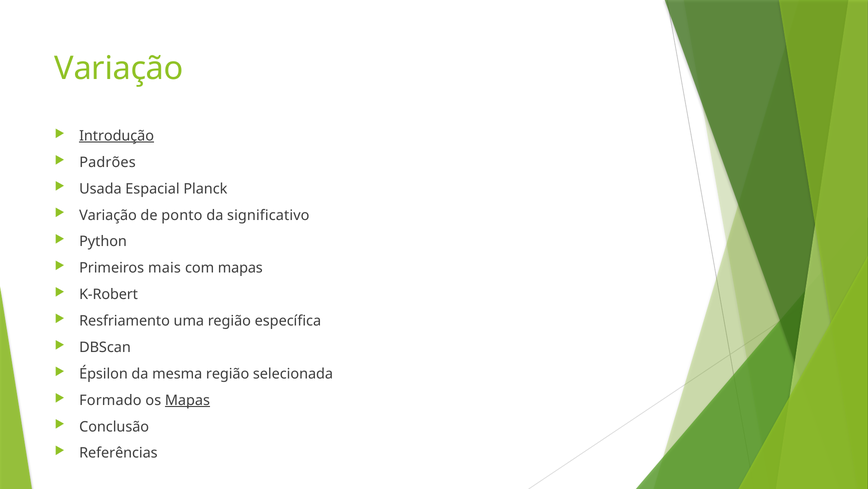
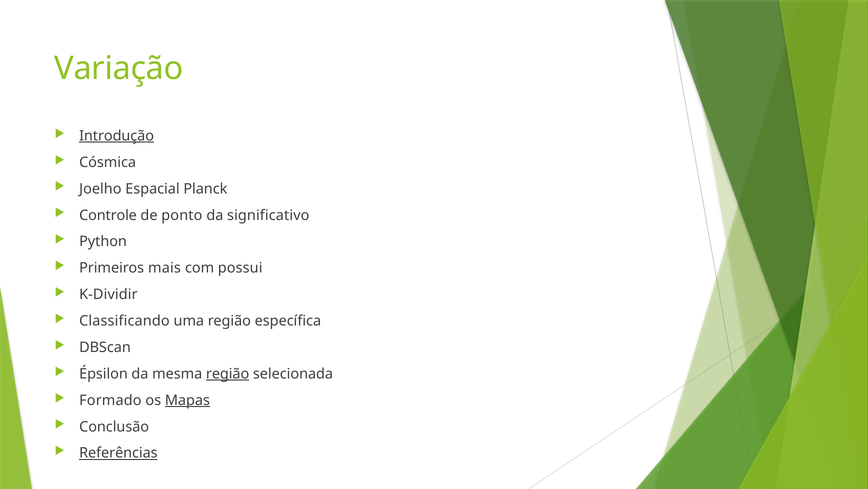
Padrões: Padrões -> Cósmica
Usada: Usada -> Joelho
Variação at (108, 215): Variação -> Controle
com mapas: mapas -> possui
K-Robert: K-Robert -> K-Dividir
Resfriamento: Resfriamento -> Classificando
região at (228, 373) underline: none -> present
Referências underline: none -> present
